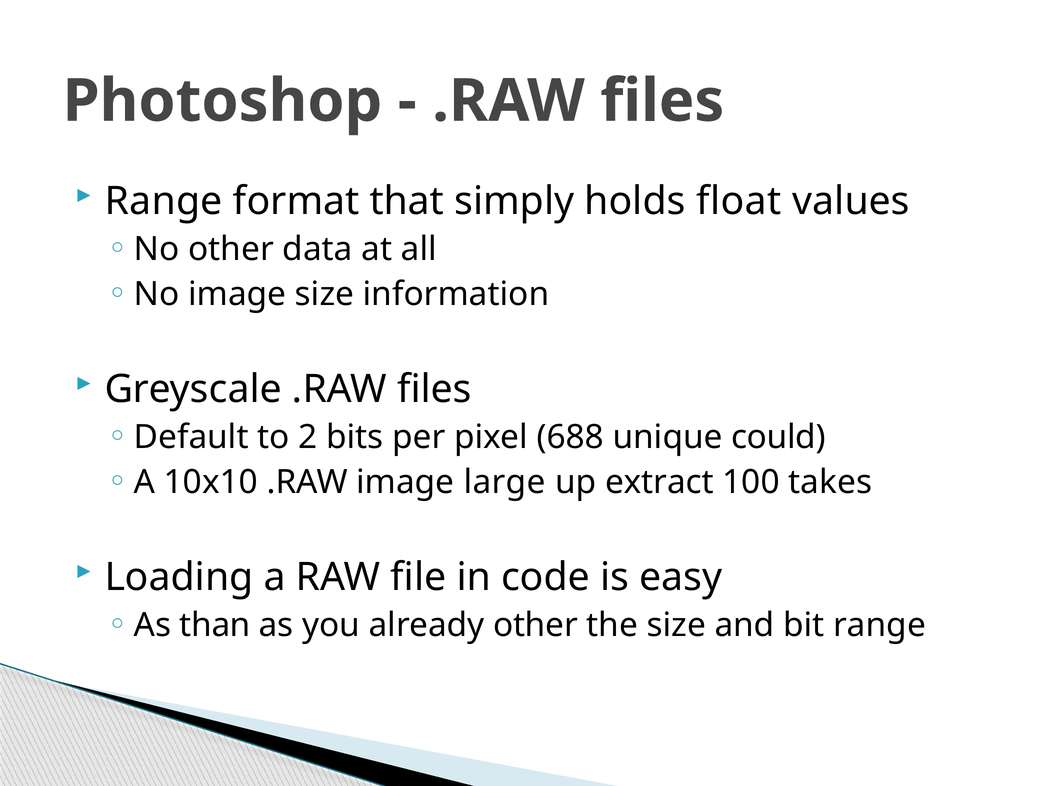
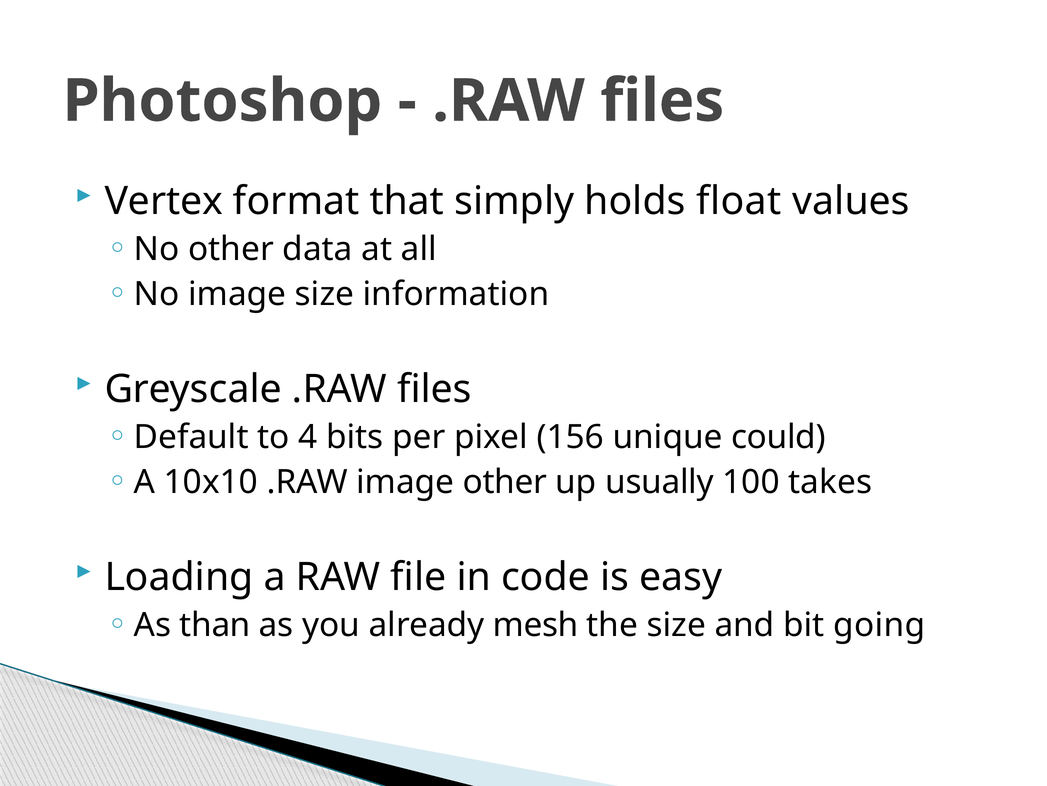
Range at (164, 201): Range -> Vertex
2: 2 -> 4
688: 688 -> 156
image large: large -> other
extract: extract -> usually
already other: other -> mesh
bit range: range -> going
